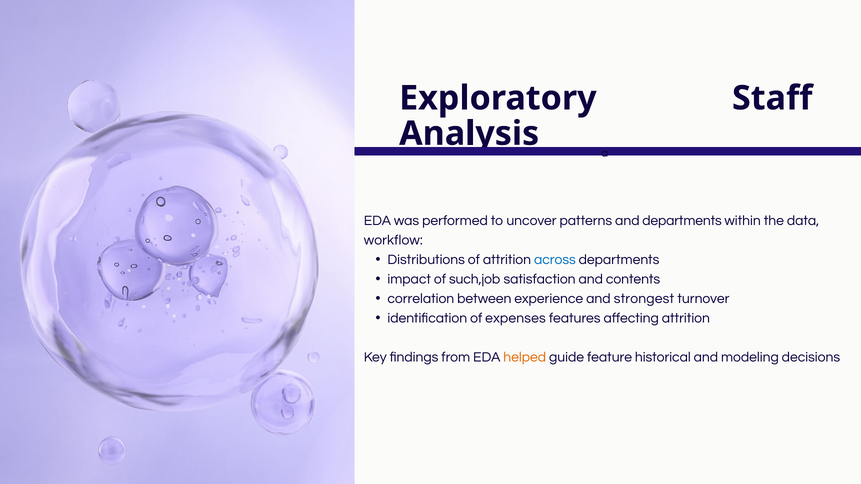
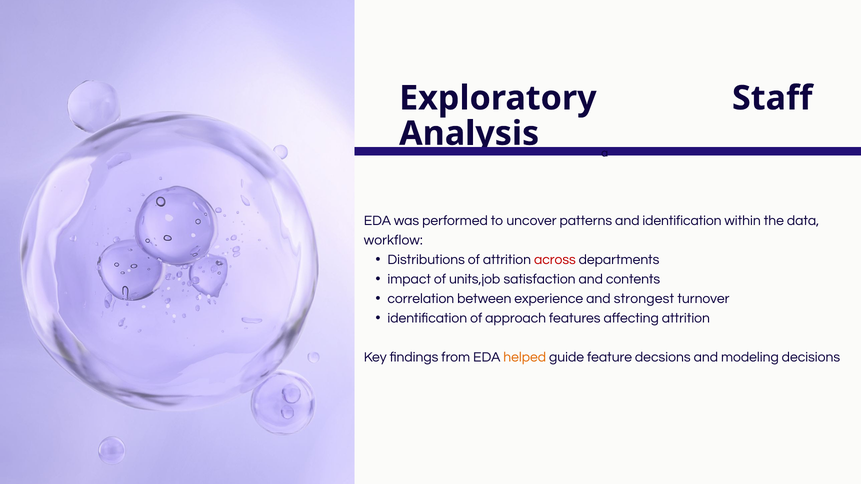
and departments: departments -> identification
across colour: blue -> red
such,job: such,job -> units,job
expenses: expenses -> approach
historical: historical -> decsions
